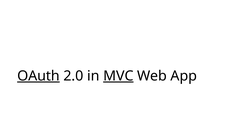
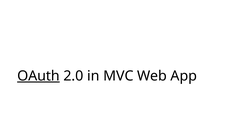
MVC underline: present -> none
